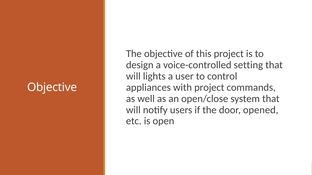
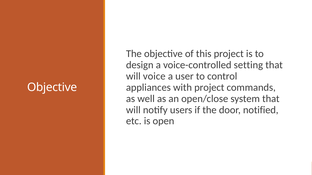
lights: lights -> voice
opened: opened -> notified
